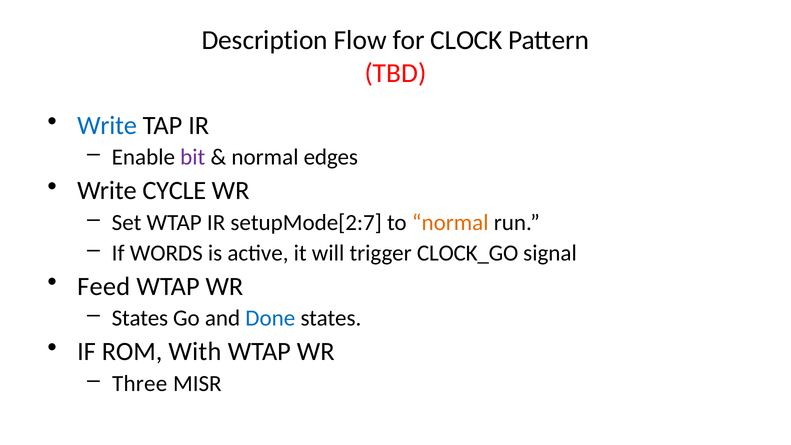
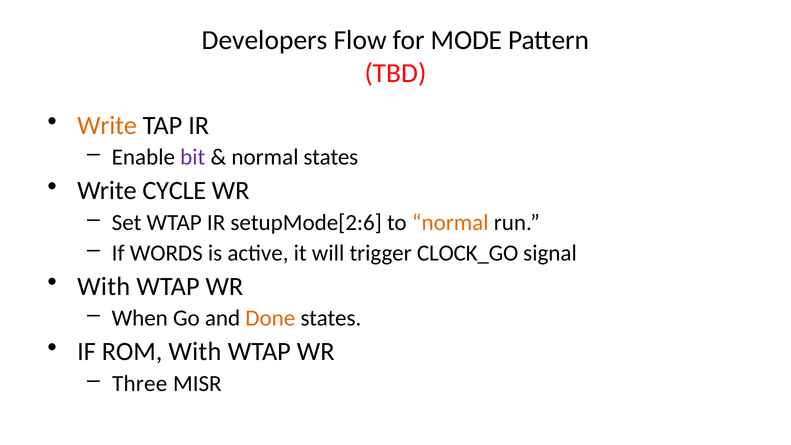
Description: Description -> Developers
CLOCK: CLOCK -> MODE
Write at (107, 125) colour: blue -> orange
normal edges: edges -> states
setupMode[2:7: setupMode[2:7 -> setupMode[2:6
Feed at (104, 286): Feed -> With
States at (140, 318): States -> When
Done colour: blue -> orange
